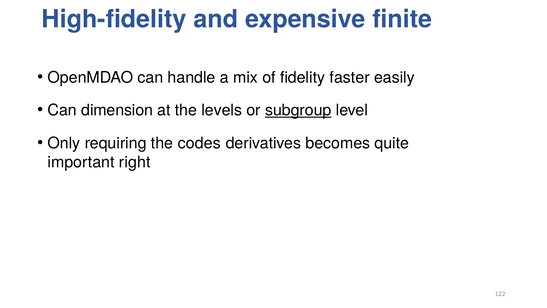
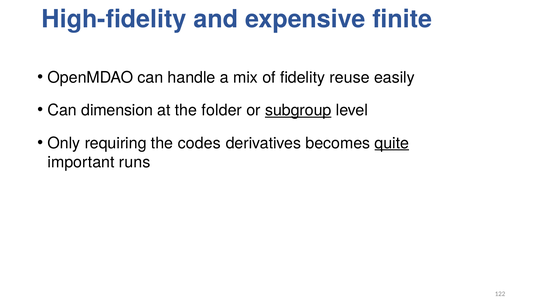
faster: faster -> reuse
levels: levels -> folder
quite underline: none -> present
right: right -> runs
